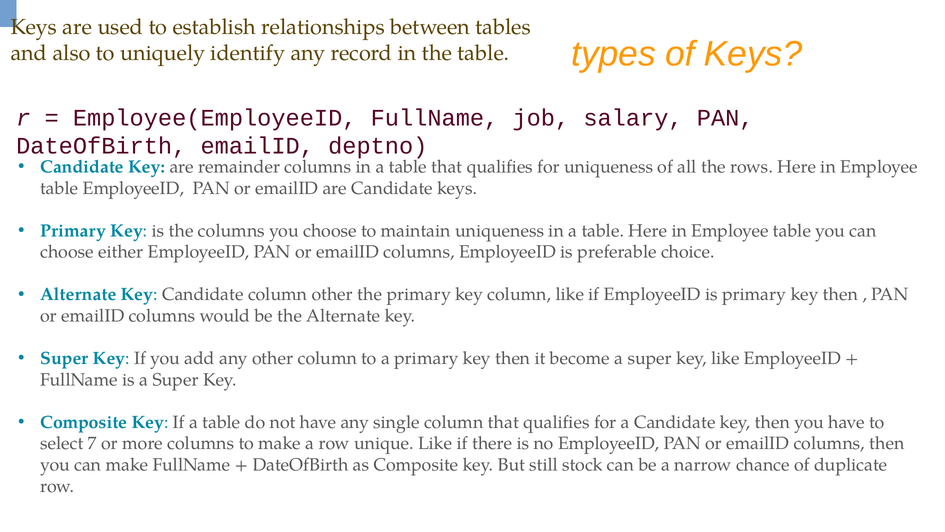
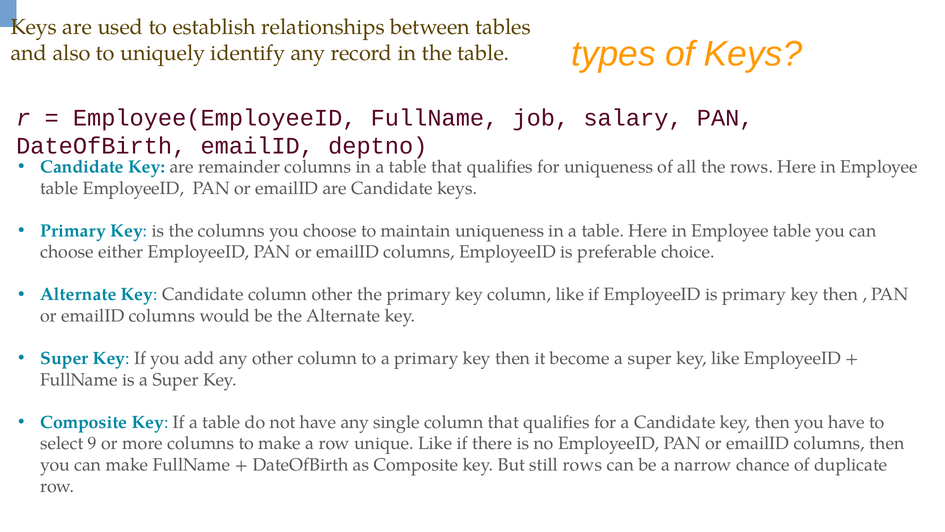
7: 7 -> 9
still stock: stock -> rows
